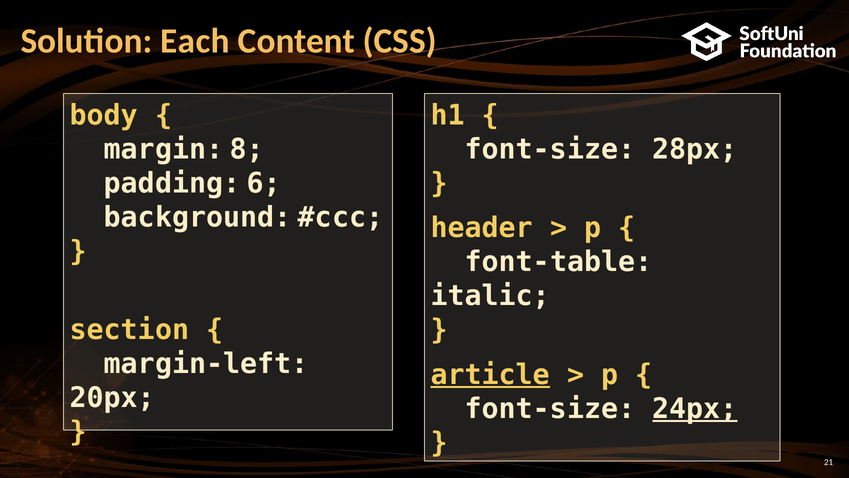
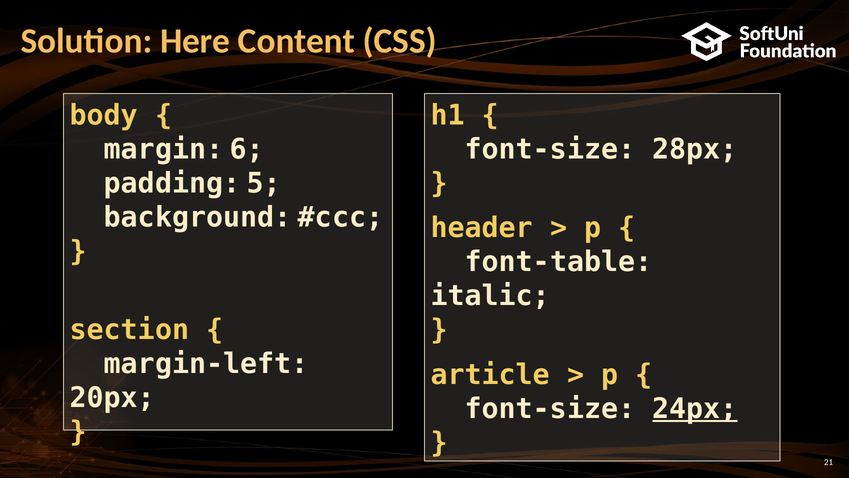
Each: Each -> Here
8: 8 -> 6
6: 6 -> 5
article underline: present -> none
